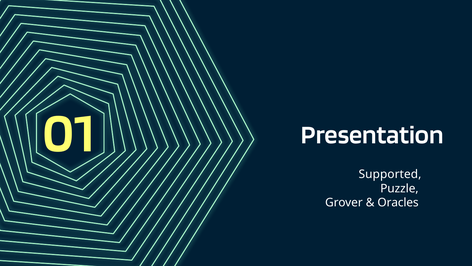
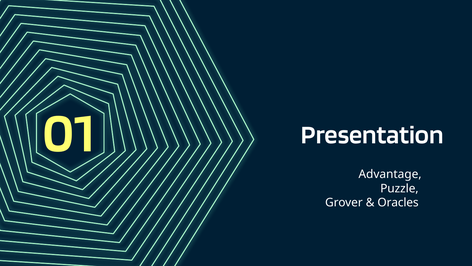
Supported: Supported -> Advantage
